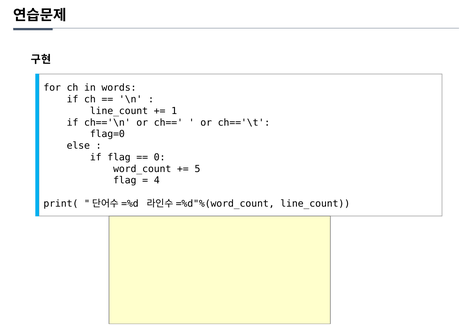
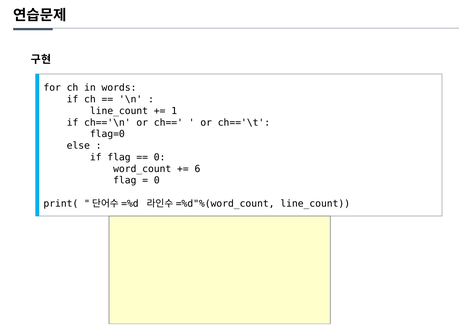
5: 5 -> 6
4 at (157, 181): 4 -> 0
